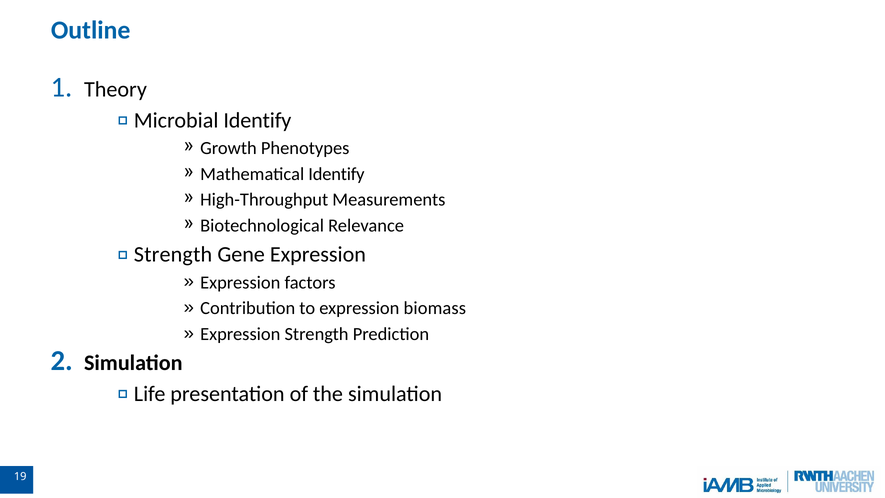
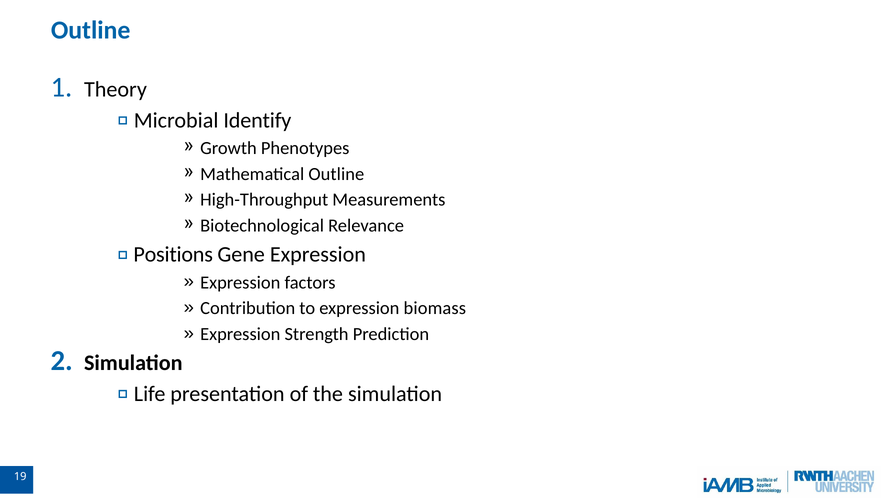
Mathematical Identify: Identify -> Outline
Strength at (173, 255): Strength -> Positions
